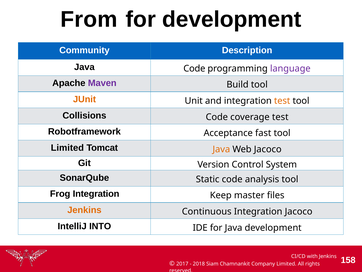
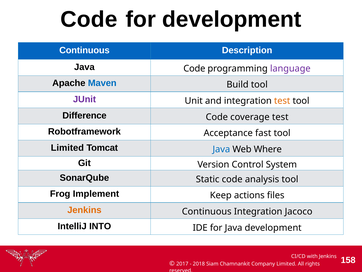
From at (89, 19): From -> Code
Community at (84, 50): Community -> Continuous
Maven colour: purple -> blue
JUnit colour: orange -> purple
Collisions: Collisions -> Difference
Java at (221, 149) colour: orange -> blue
Web Jacoco: Jacoco -> Where
Frog Integration: Integration -> Implement
master: master -> actions
